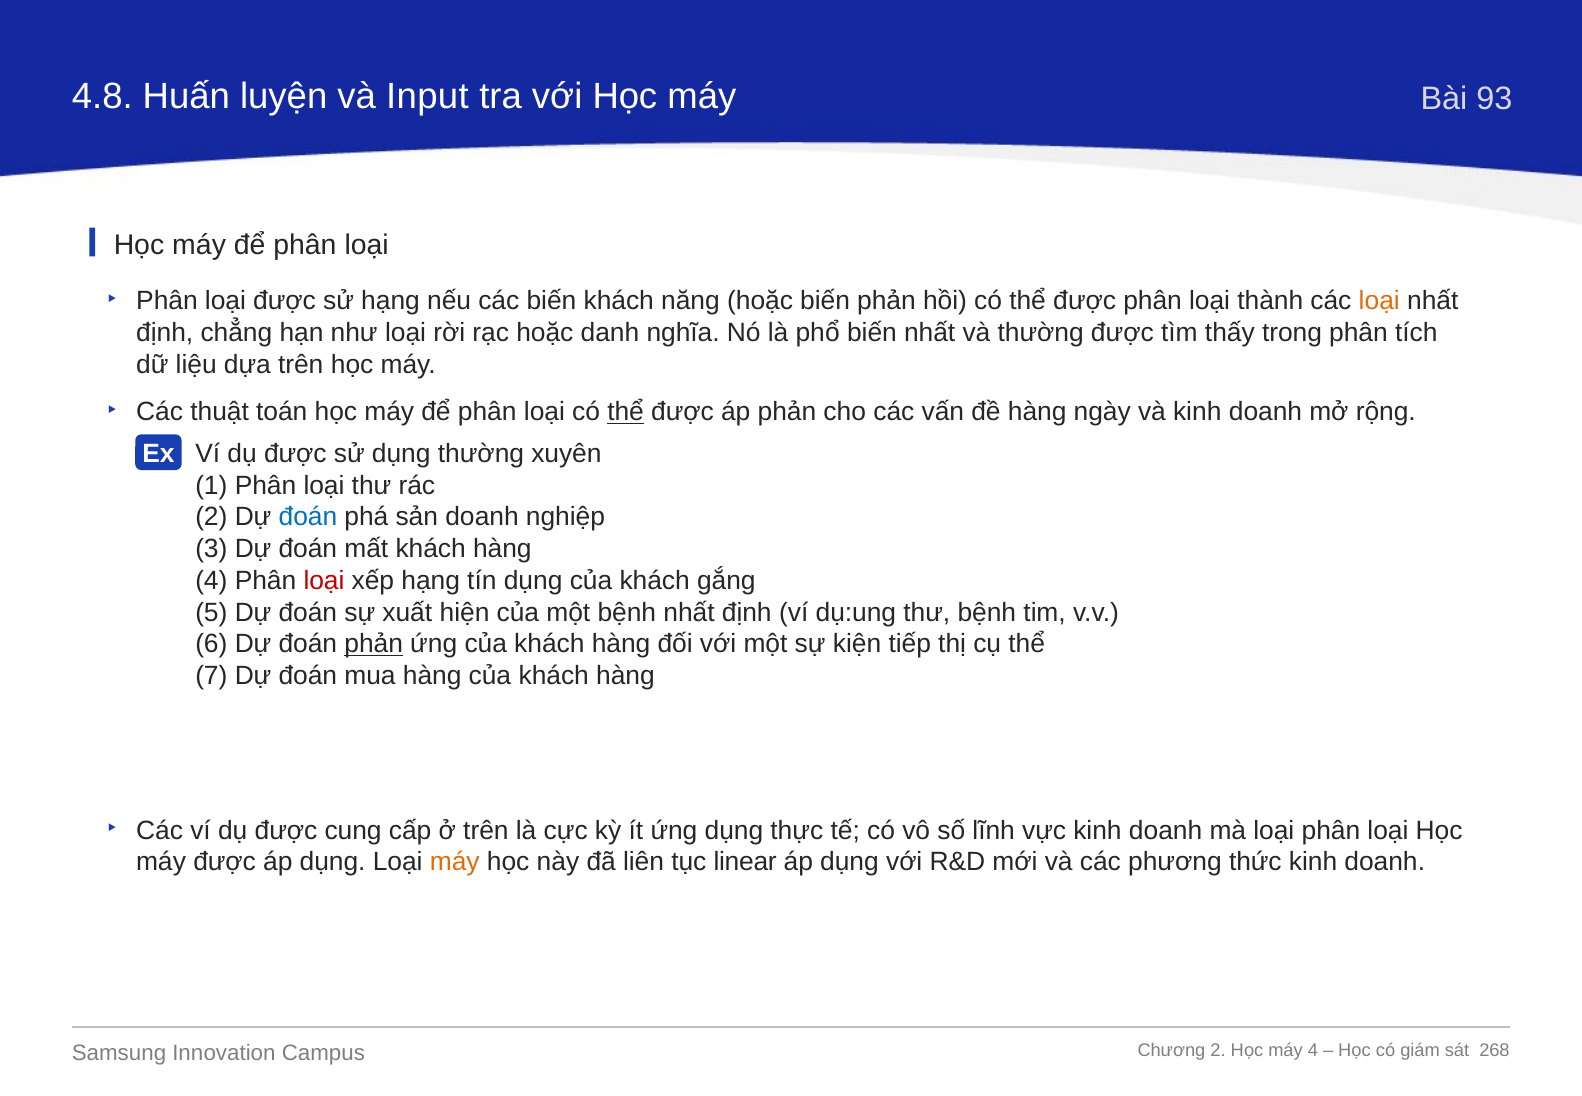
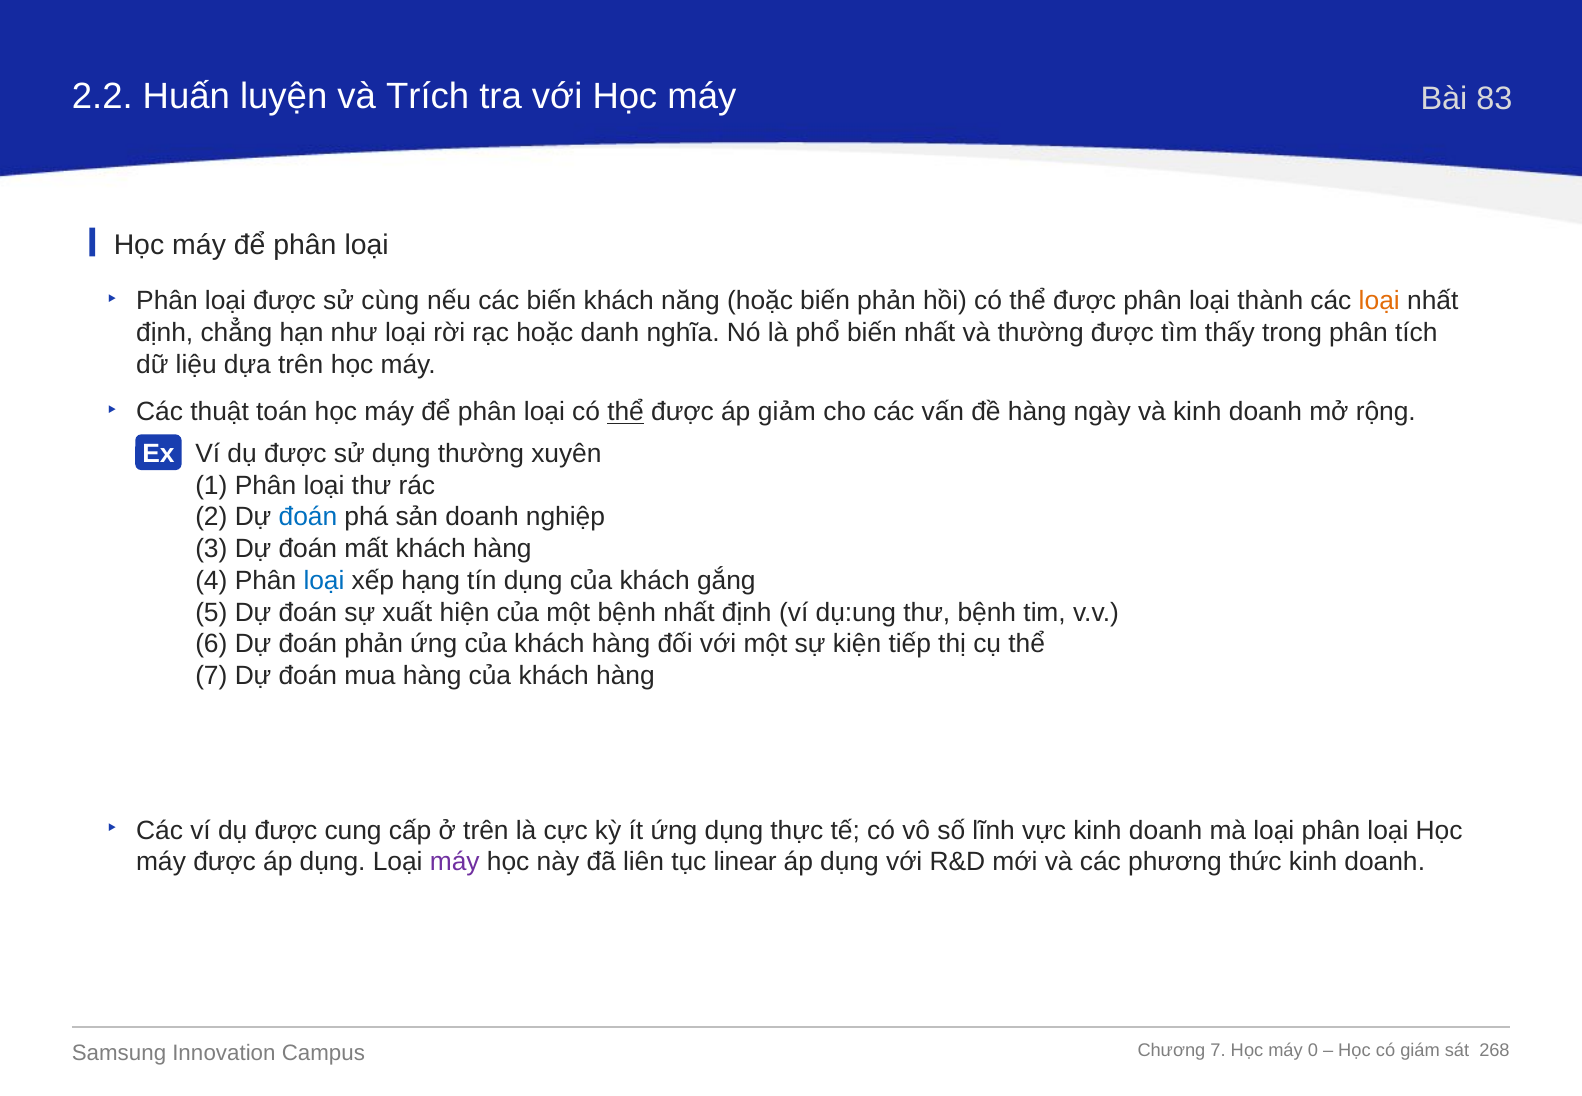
4.8: 4.8 -> 2.2
Input: Input -> Trích
93: 93 -> 83
sử hạng: hạng -> cùng
áp phản: phản -> giảm
loại at (324, 580) colour: red -> blue
phản at (374, 644) underline: present -> none
máy at (455, 862) colour: orange -> purple
2 at (1218, 1050): 2 -> 7
máy 4: 4 -> 0
